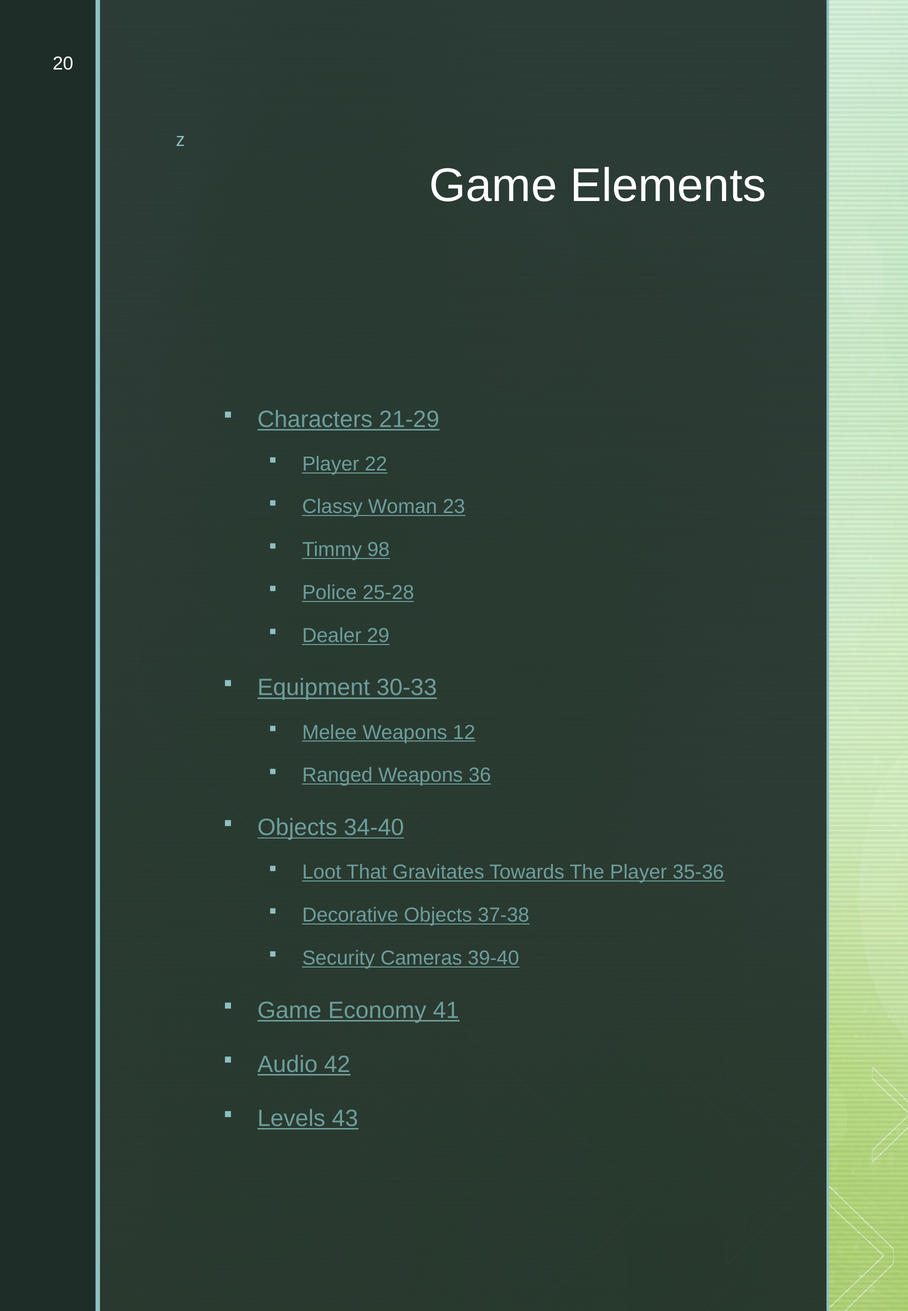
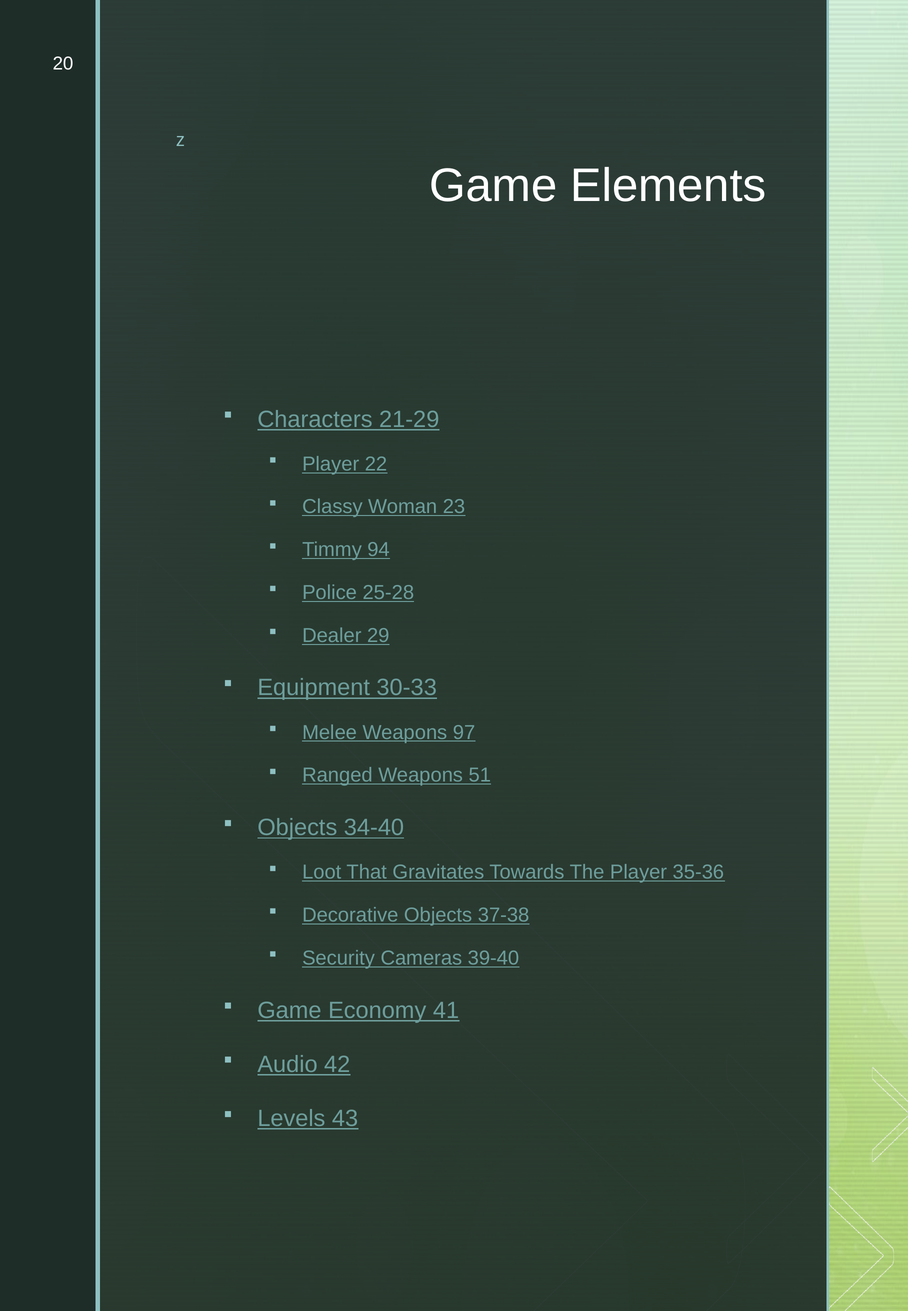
98: 98 -> 94
12: 12 -> 97
36: 36 -> 51
